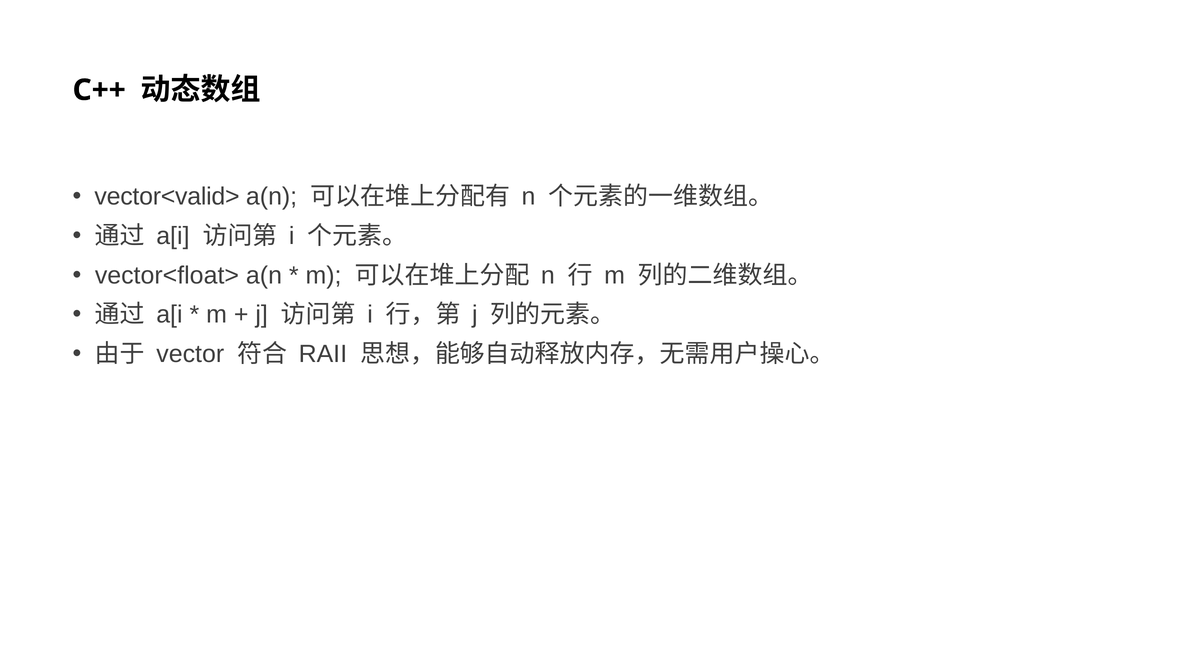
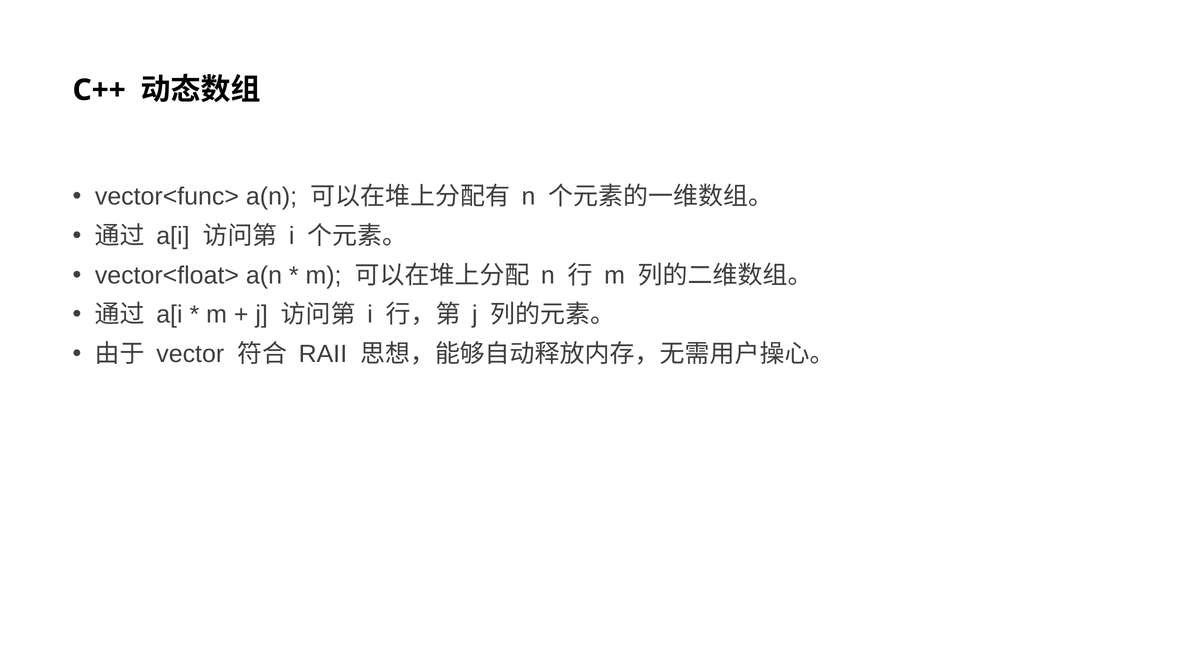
vector<valid>: vector<valid> -> vector<func>
